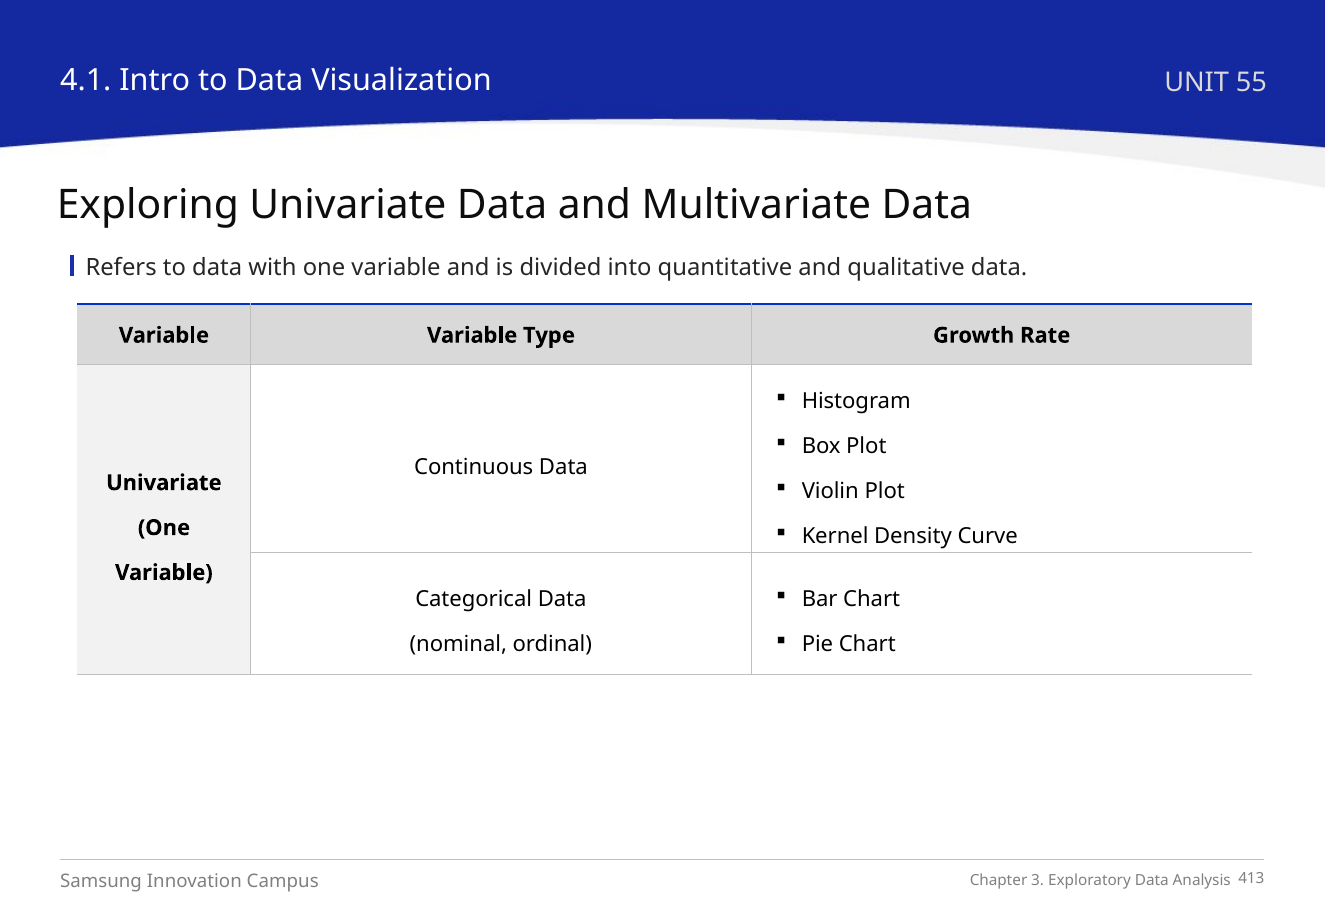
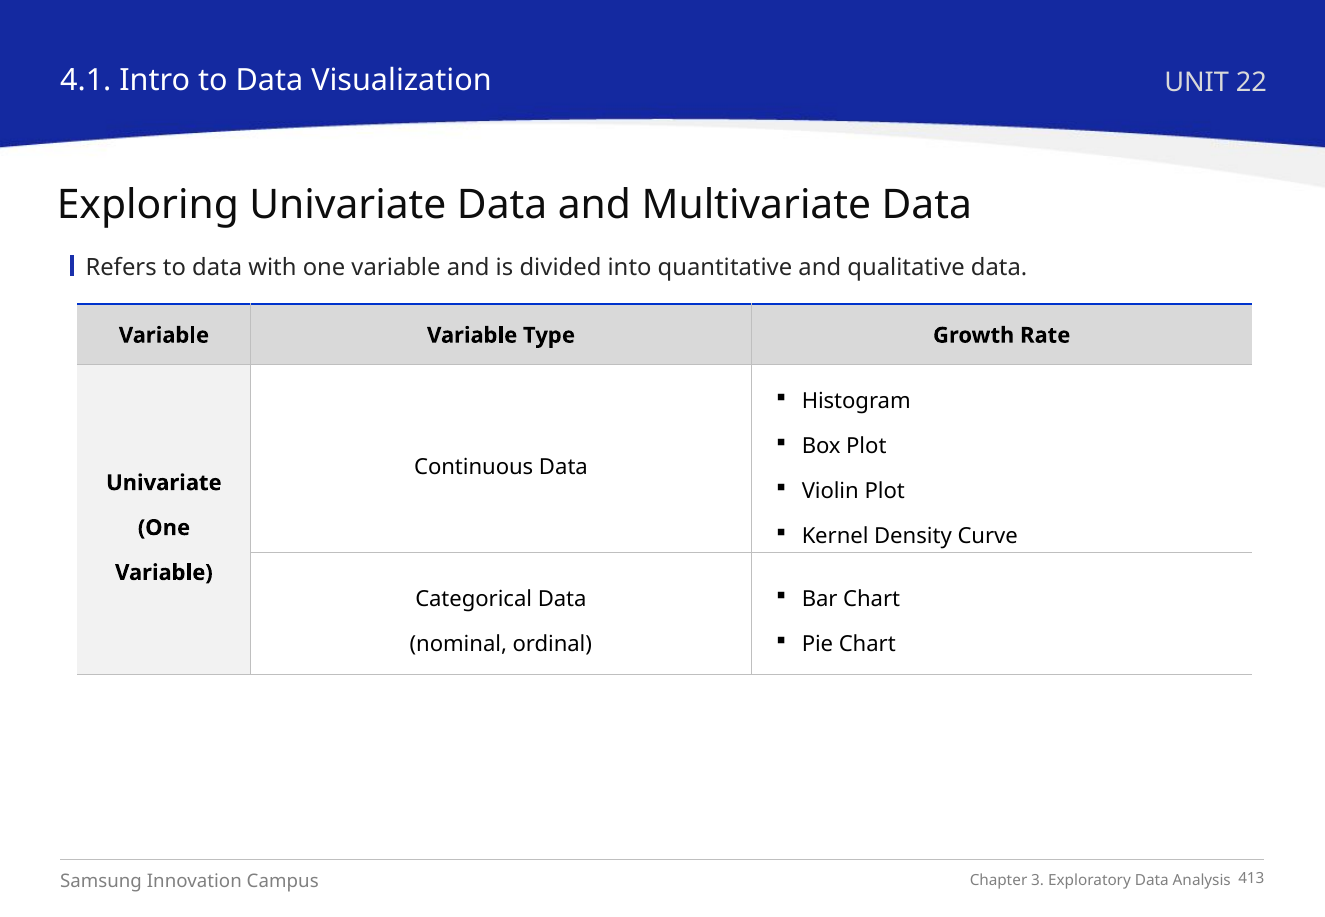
55: 55 -> 22
